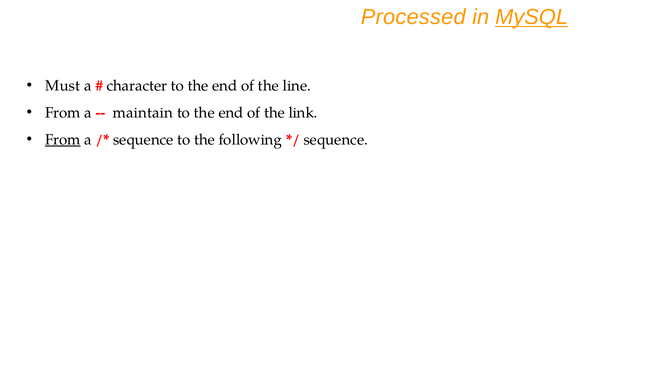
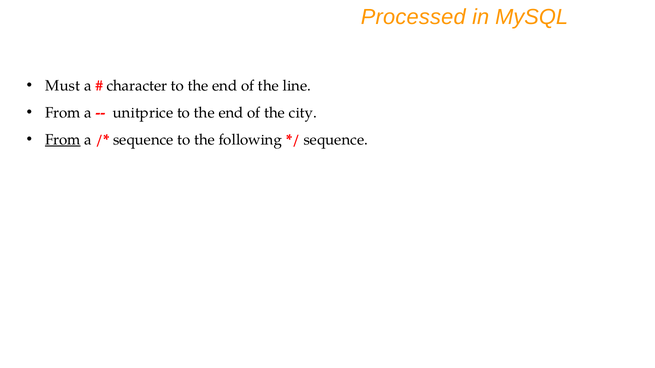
MySQL underline: present -> none
maintain: maintain -> unitprice
link: link -> city
